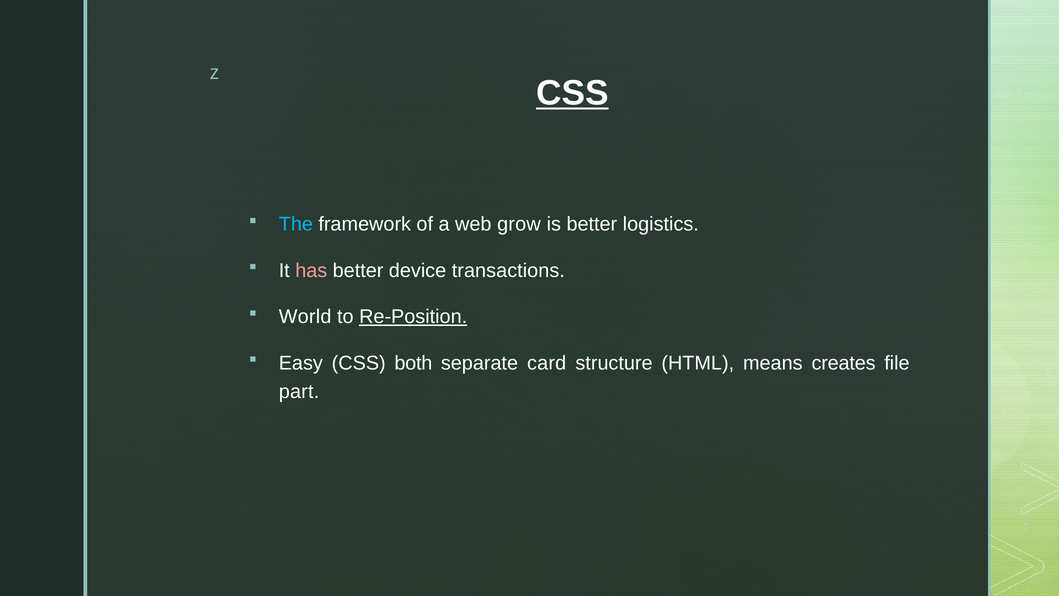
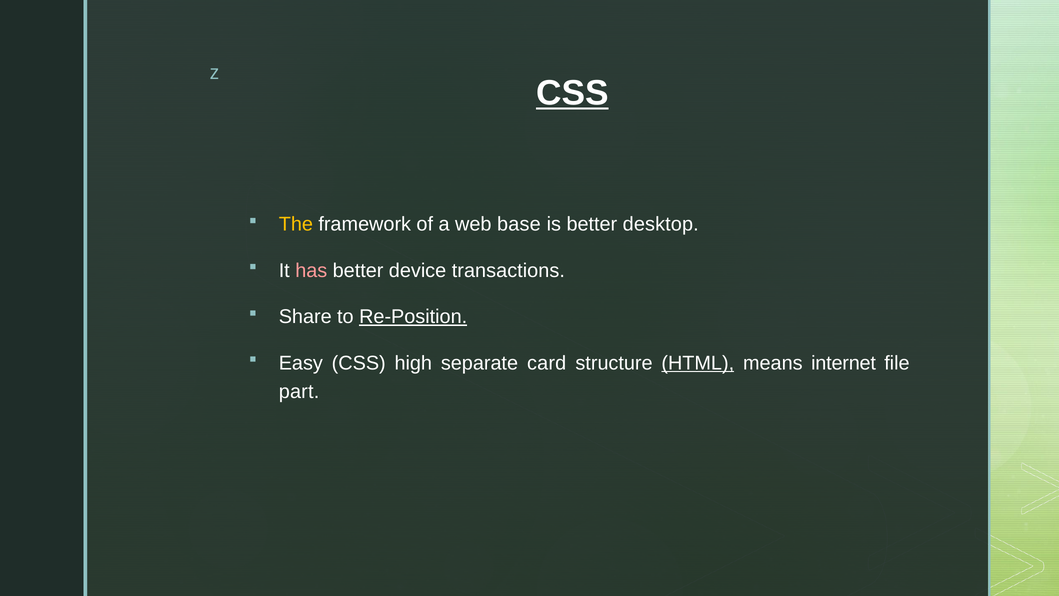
The colour: light blue -> yellow
grow: grow -> base
logistics: logistics -> desktop
World: World -> Share
both: both -> high
HTML underline: none -> present
creates: creates -> internet
